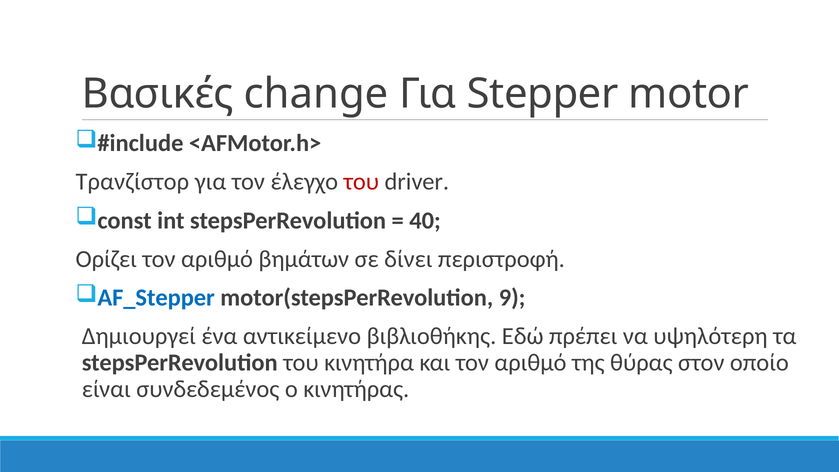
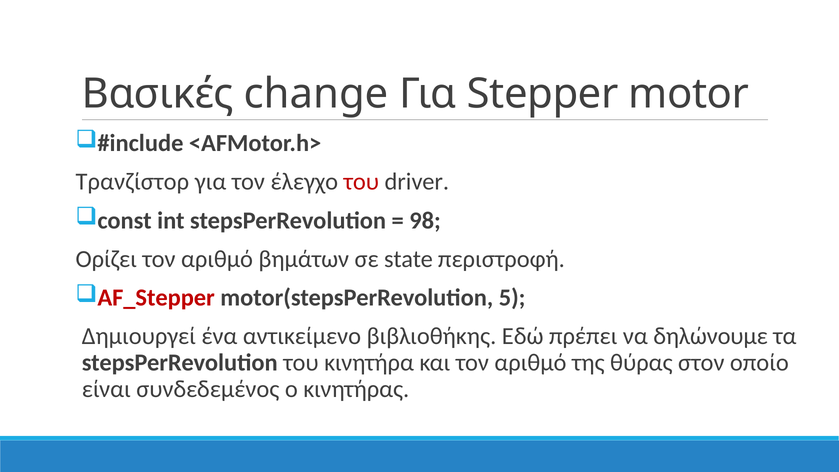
40: 40 -> 98
δίνει: δίνει -> state
AF_Stepper colour: blue -> red
9: 9 -> 5
υψηλότερη: υψηλότερη -> δηλώνουμε
